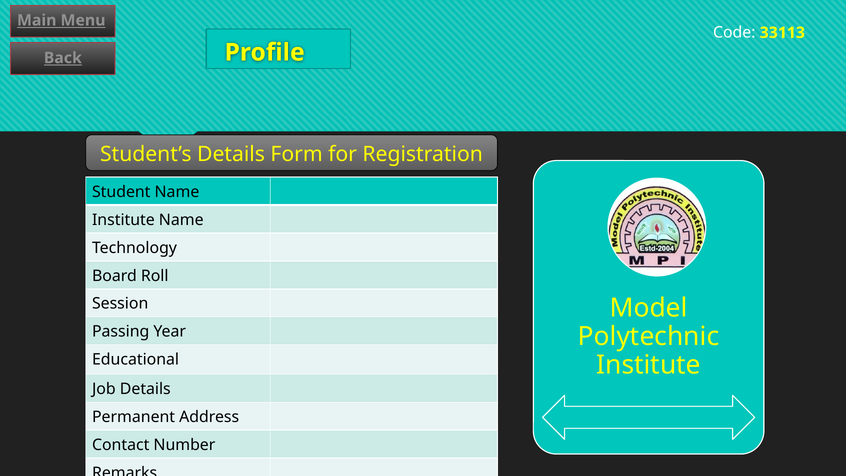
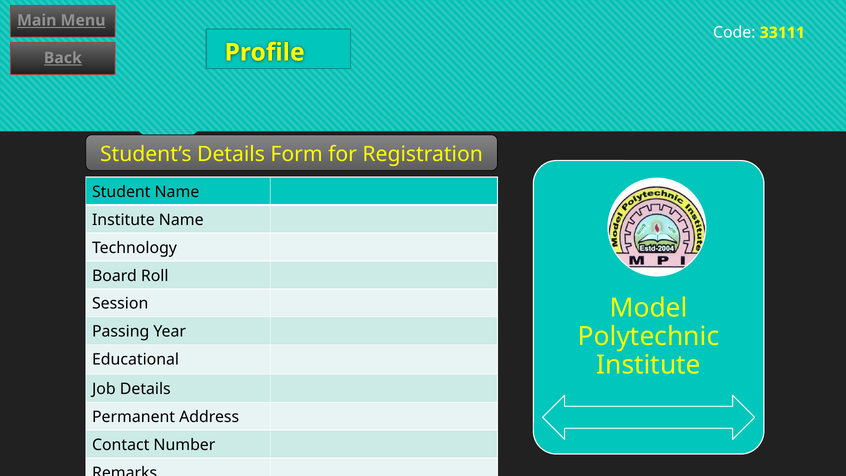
33113: 33113 -> 33111
